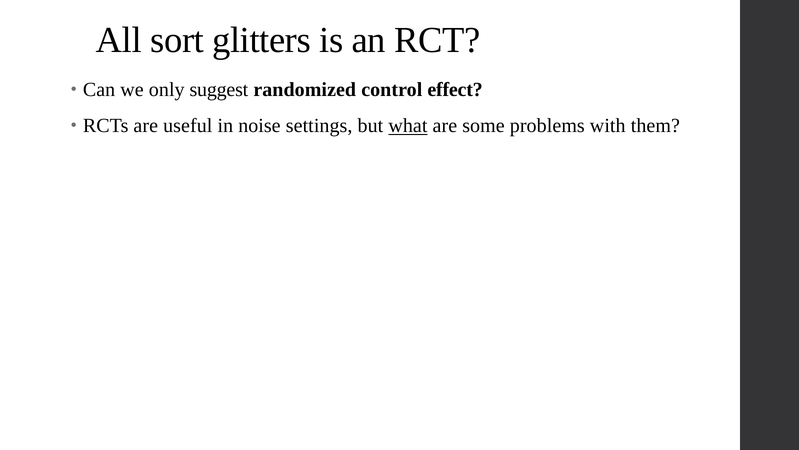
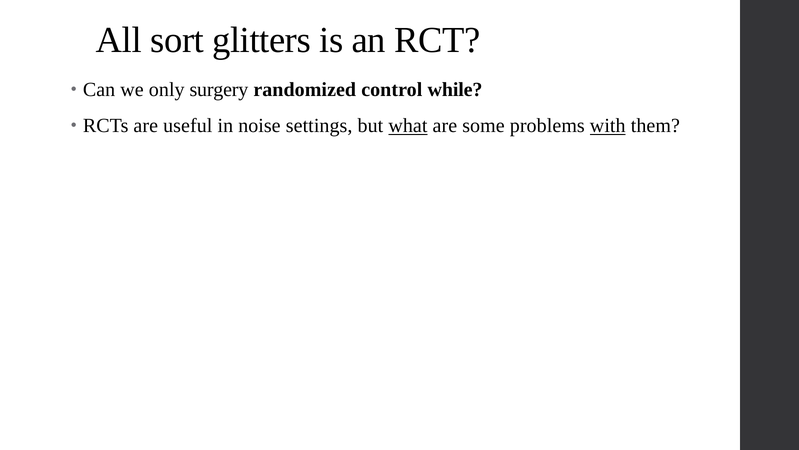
suggest: suggest -> surgery
effect: effect -> while
with underline: none -> present
